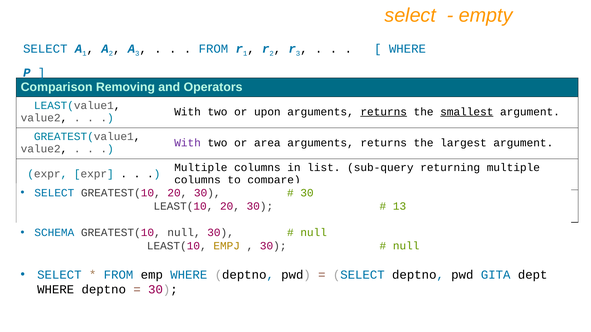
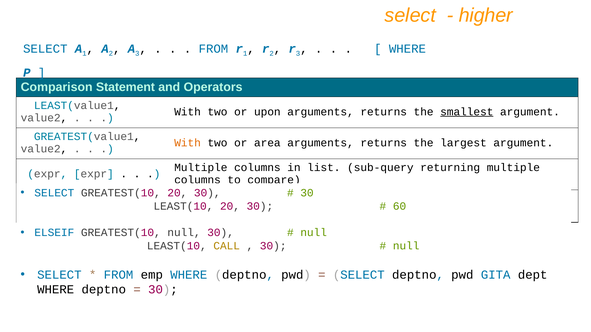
empty: empty -> higher
Removing: Removing -> Statement
returns at (384, 112) underline: present -> none
With at (188, 143) colour: purple -> orange
13: 13 -> 60
SCHEMA: SCHEMA -> ELSEIF
EMPJ: EMPJ -> CALL
